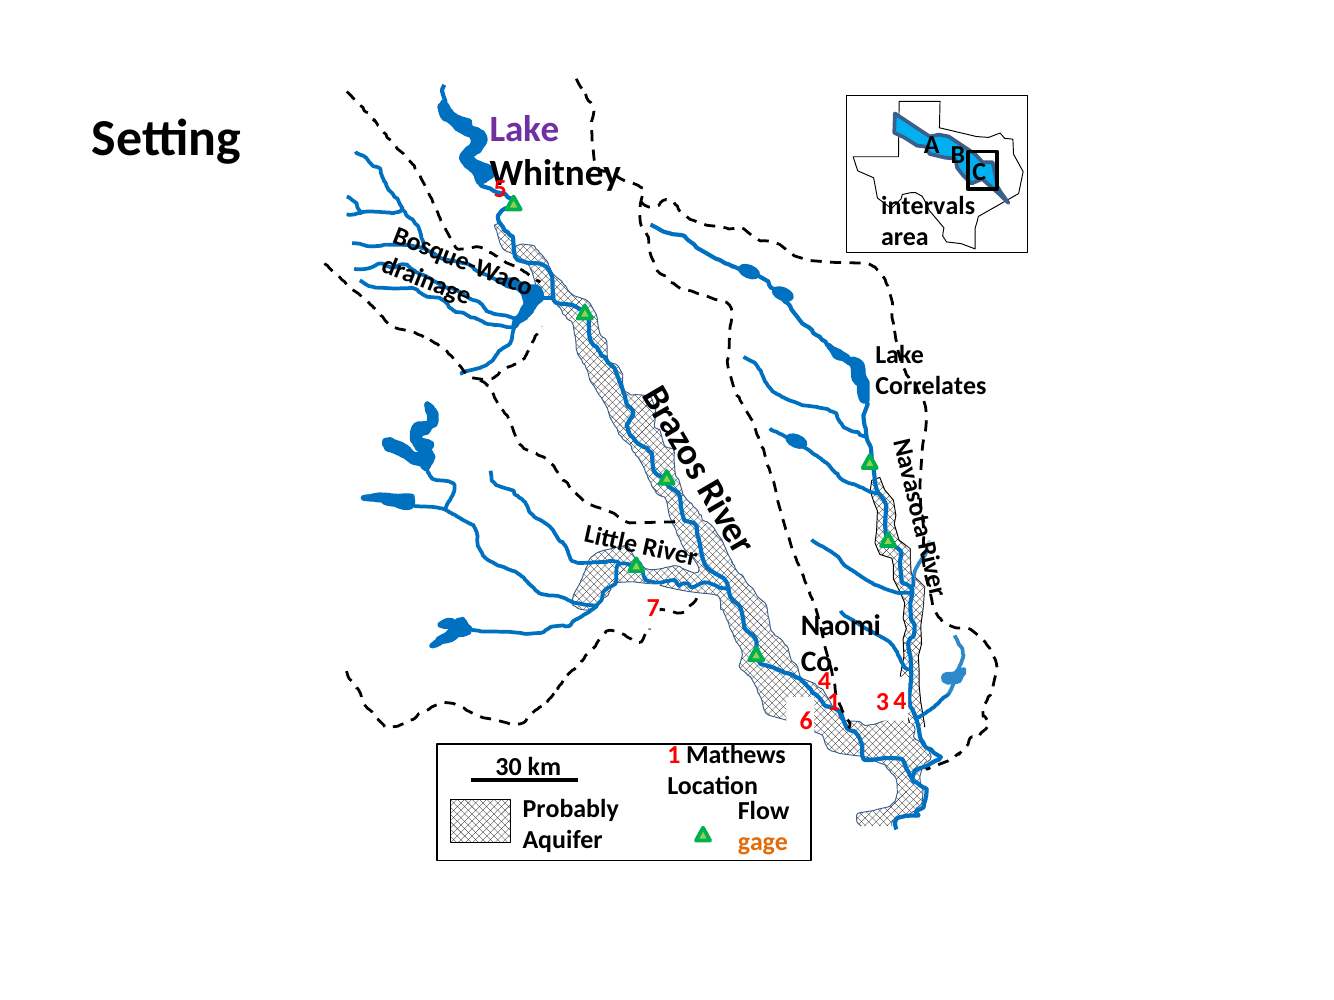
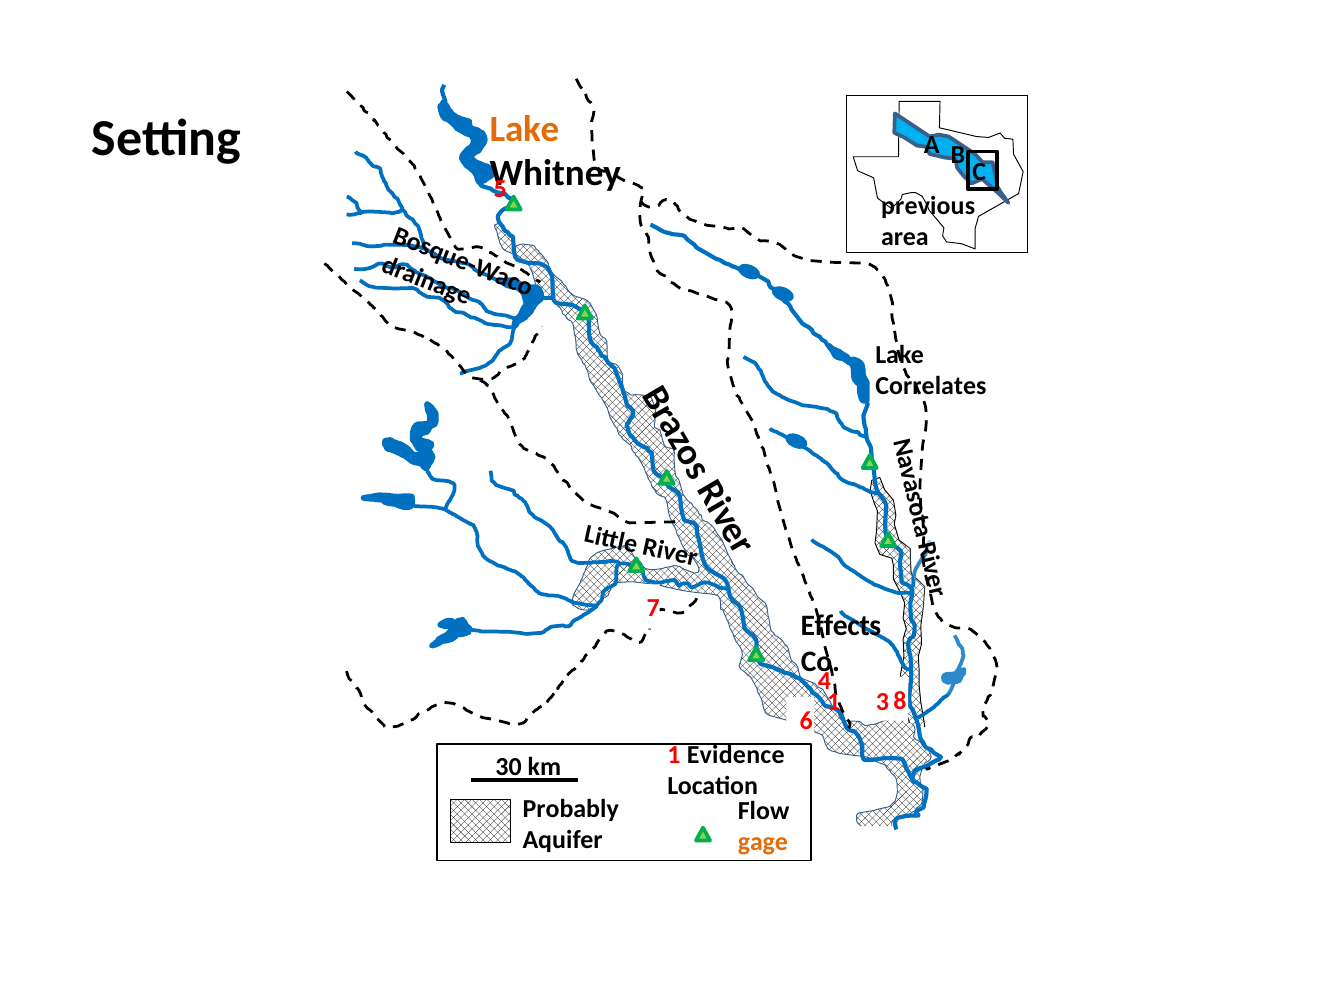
Lake at (524, 129) colour: purple -> orange
intervals: intervals -> previous
Naomi: Naomi -> Effects
1 4: 4 -> 8
Mathews: Mathews -> Evidence
